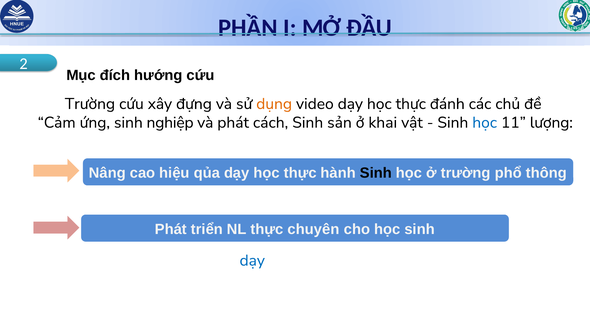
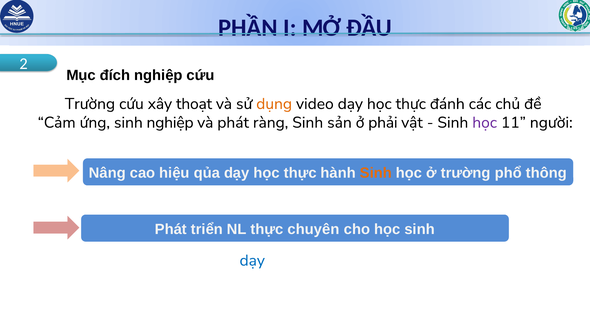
đích hướng: hướng -> nghiệp
đựng: đựng -> thoạt
cách: cách -> ràng
khai: khai -> phải
học at (485, 122) colour: blue -> purple
lượng: lượng -> người
Sinh at (376, 173) colour: black -> orange
